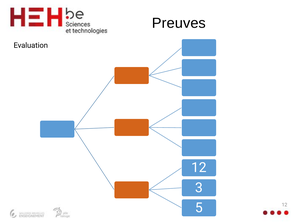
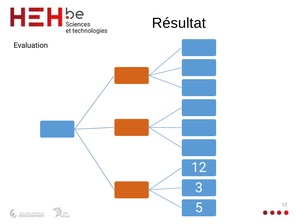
Preuves: Preuves -> Résultat
